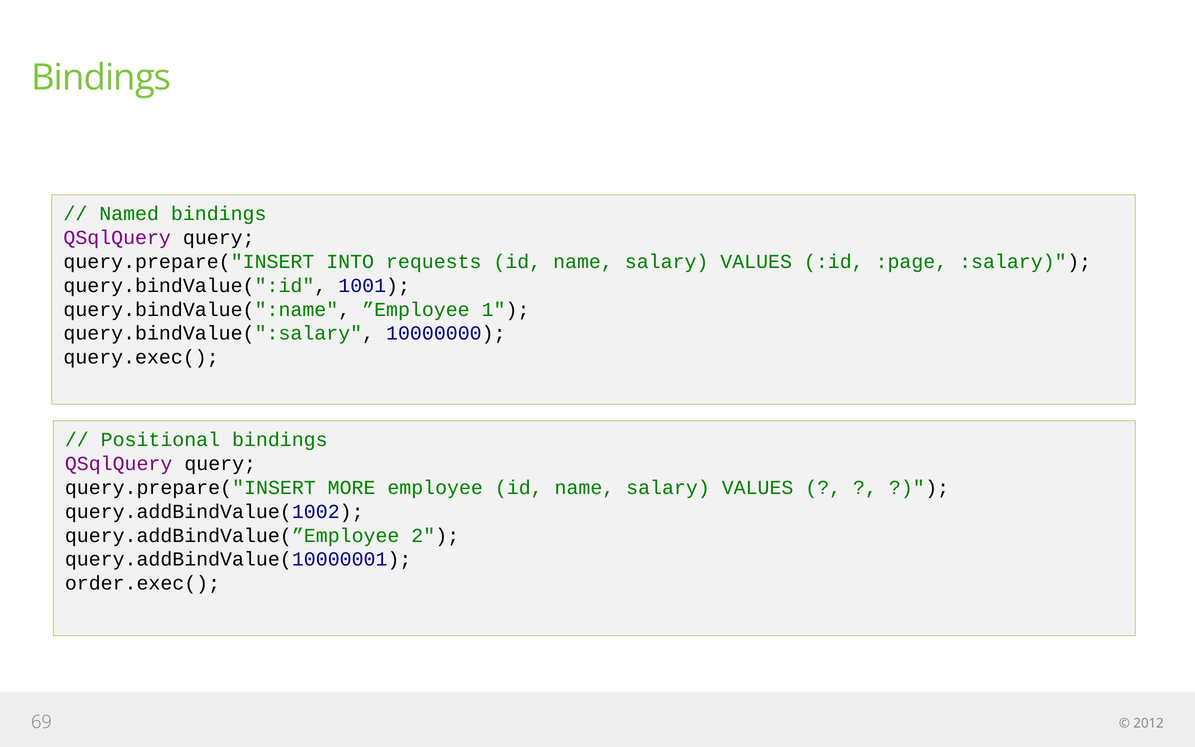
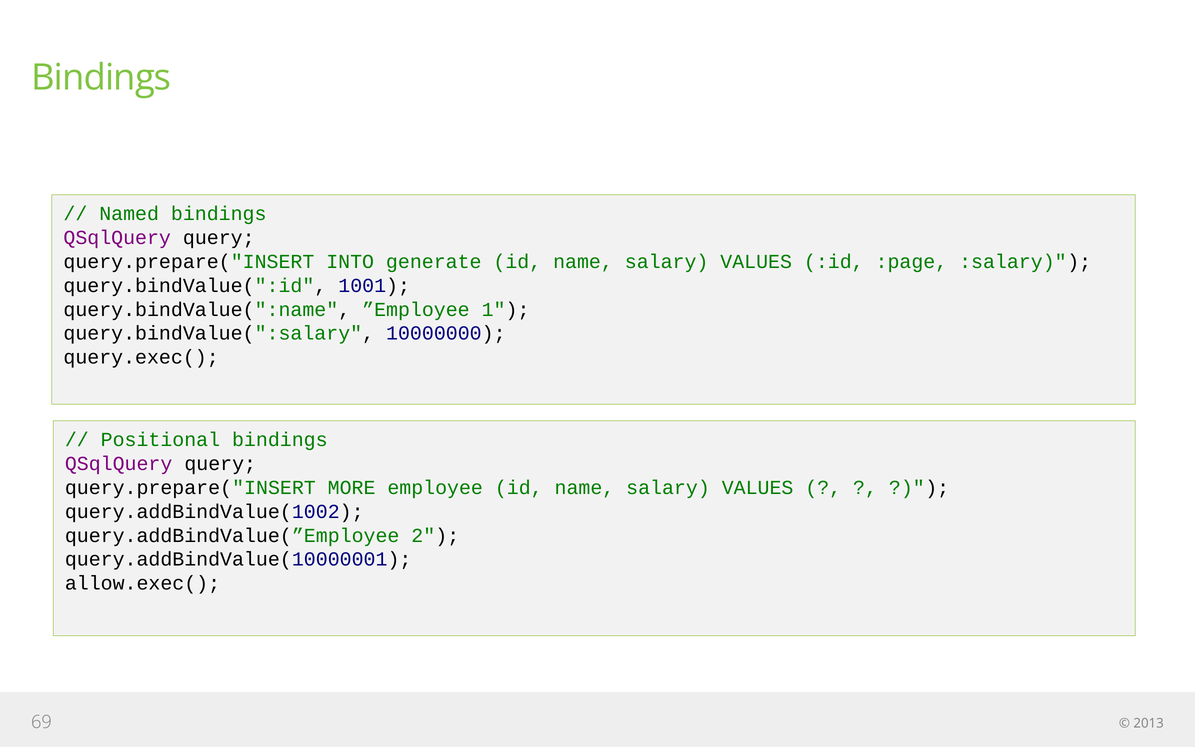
requests: requests -> generate
order.exec(: order.exec( -> allow.exec(
2012: 2012 -> 2013
